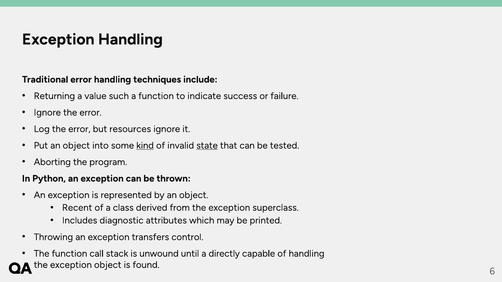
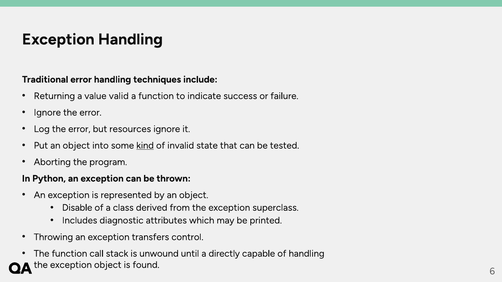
such: such -> valid
state underline: present -> none
Recent: Recent -> Disable
